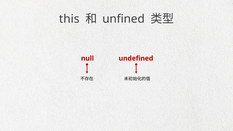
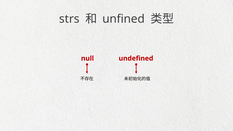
this: this -> strs
